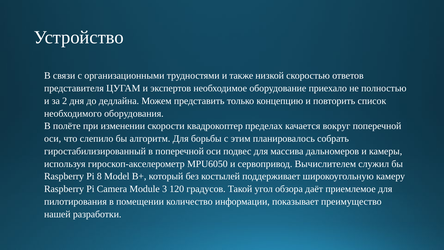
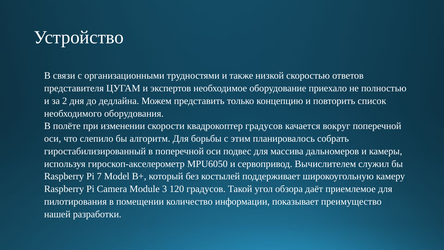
квадрокоптер пределах: пределах -> градусов
8: 8 -> 7
